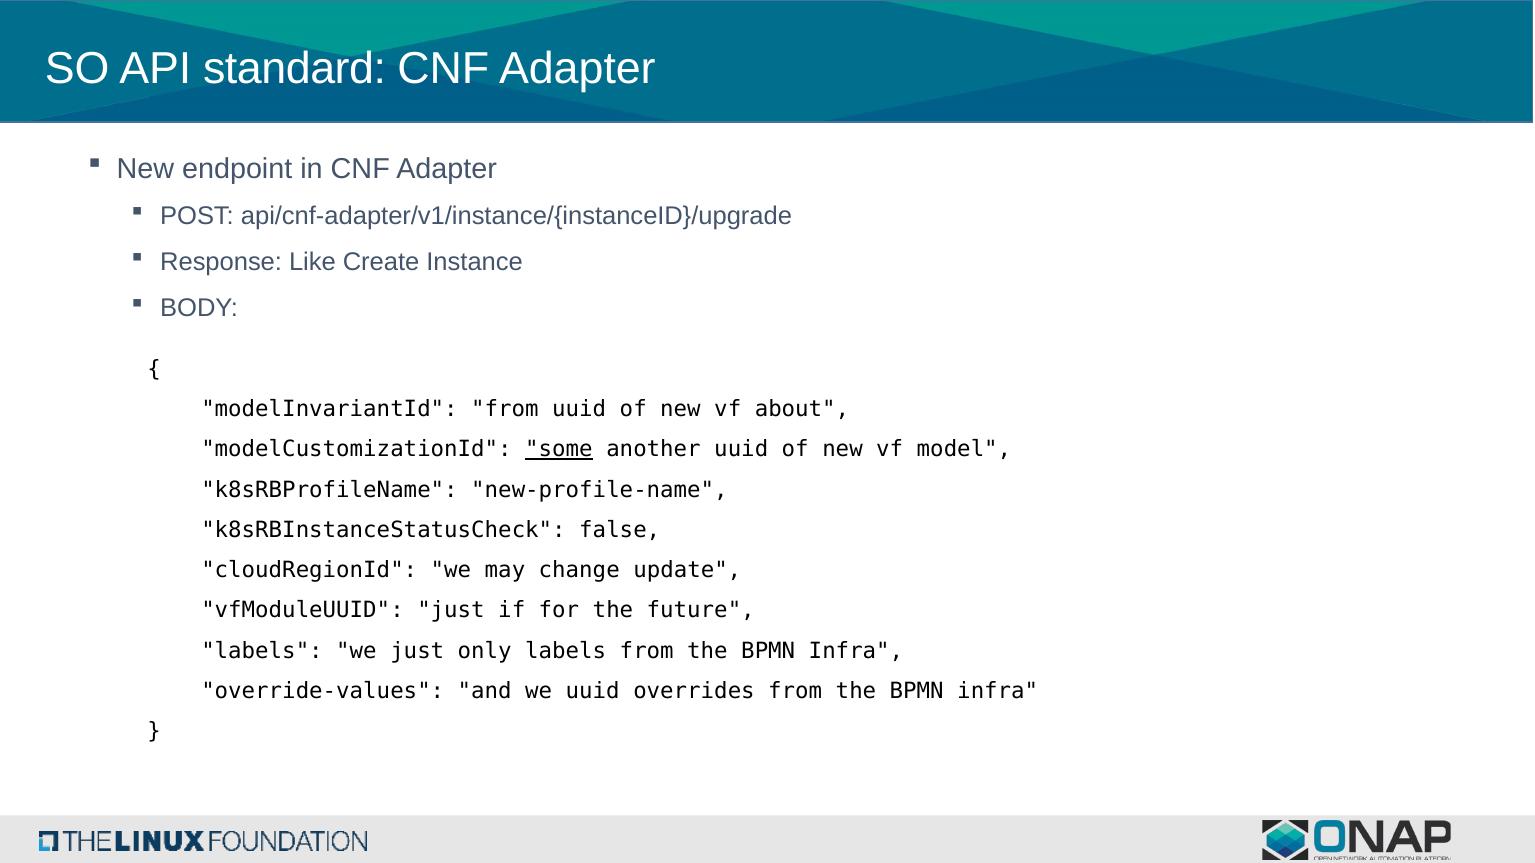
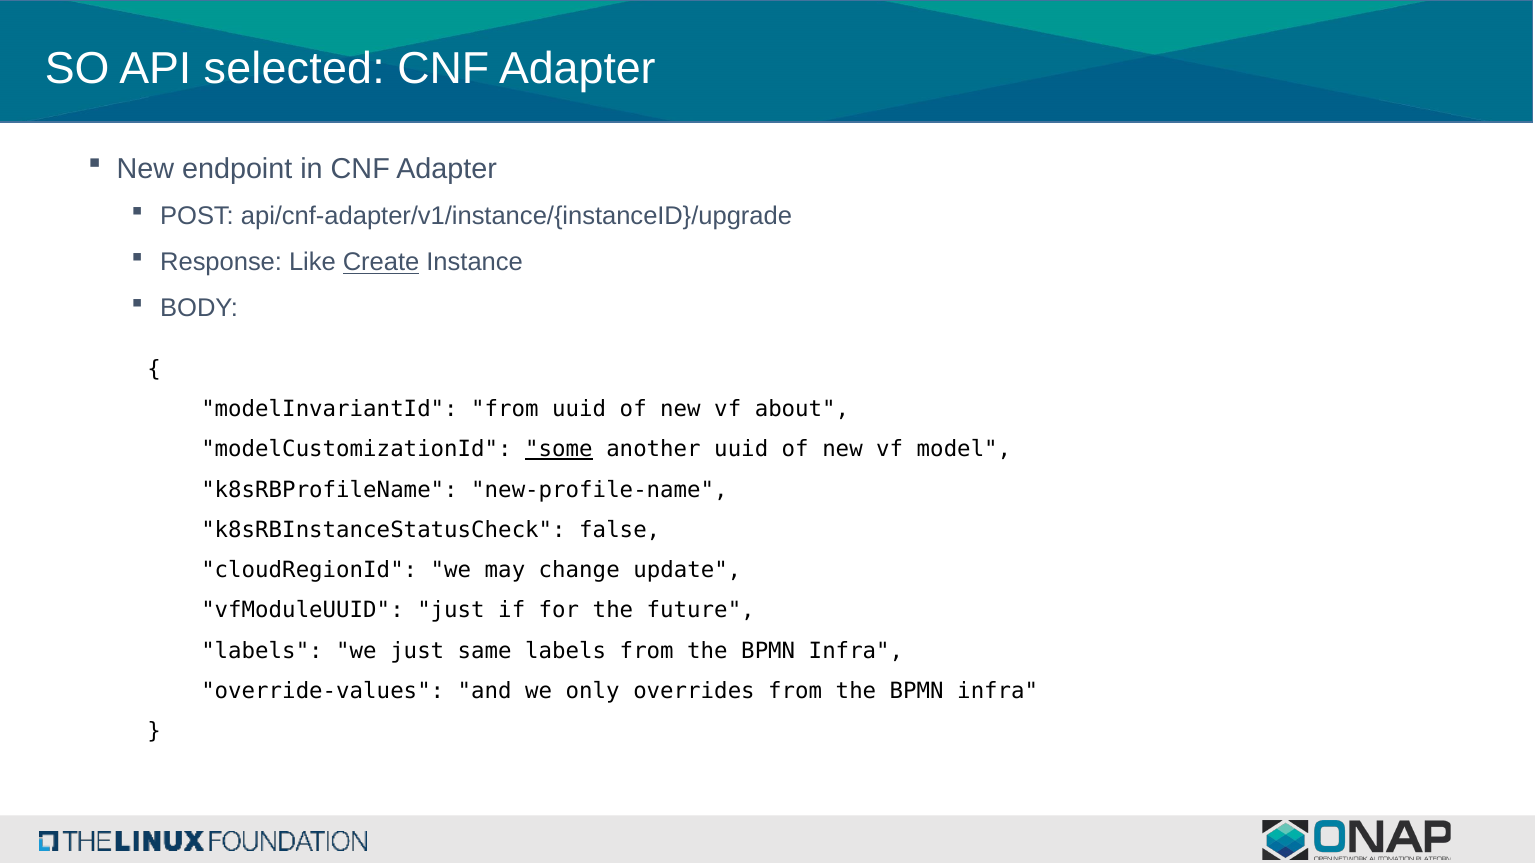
standard: standard -> selected
Create underline: none -> present
only: only -> same
we uuid: uuid -> only
